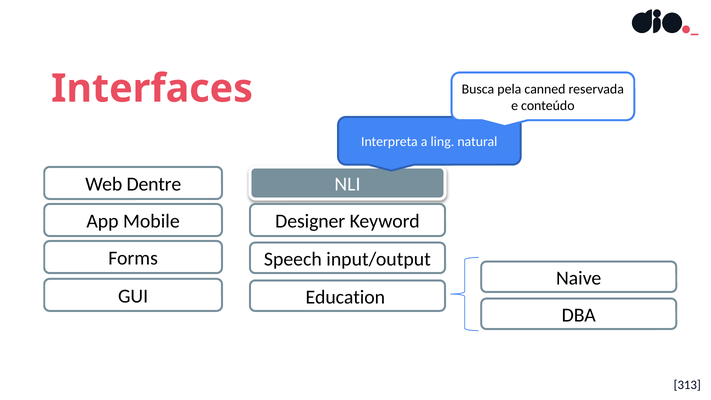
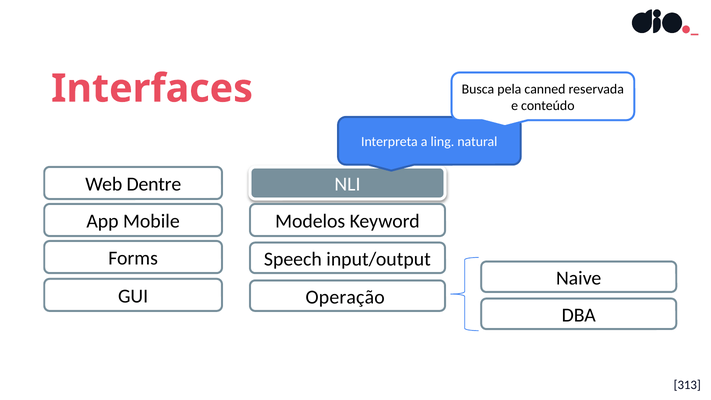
Designer: Designer -> Modelos
Education: Education -> Operação
